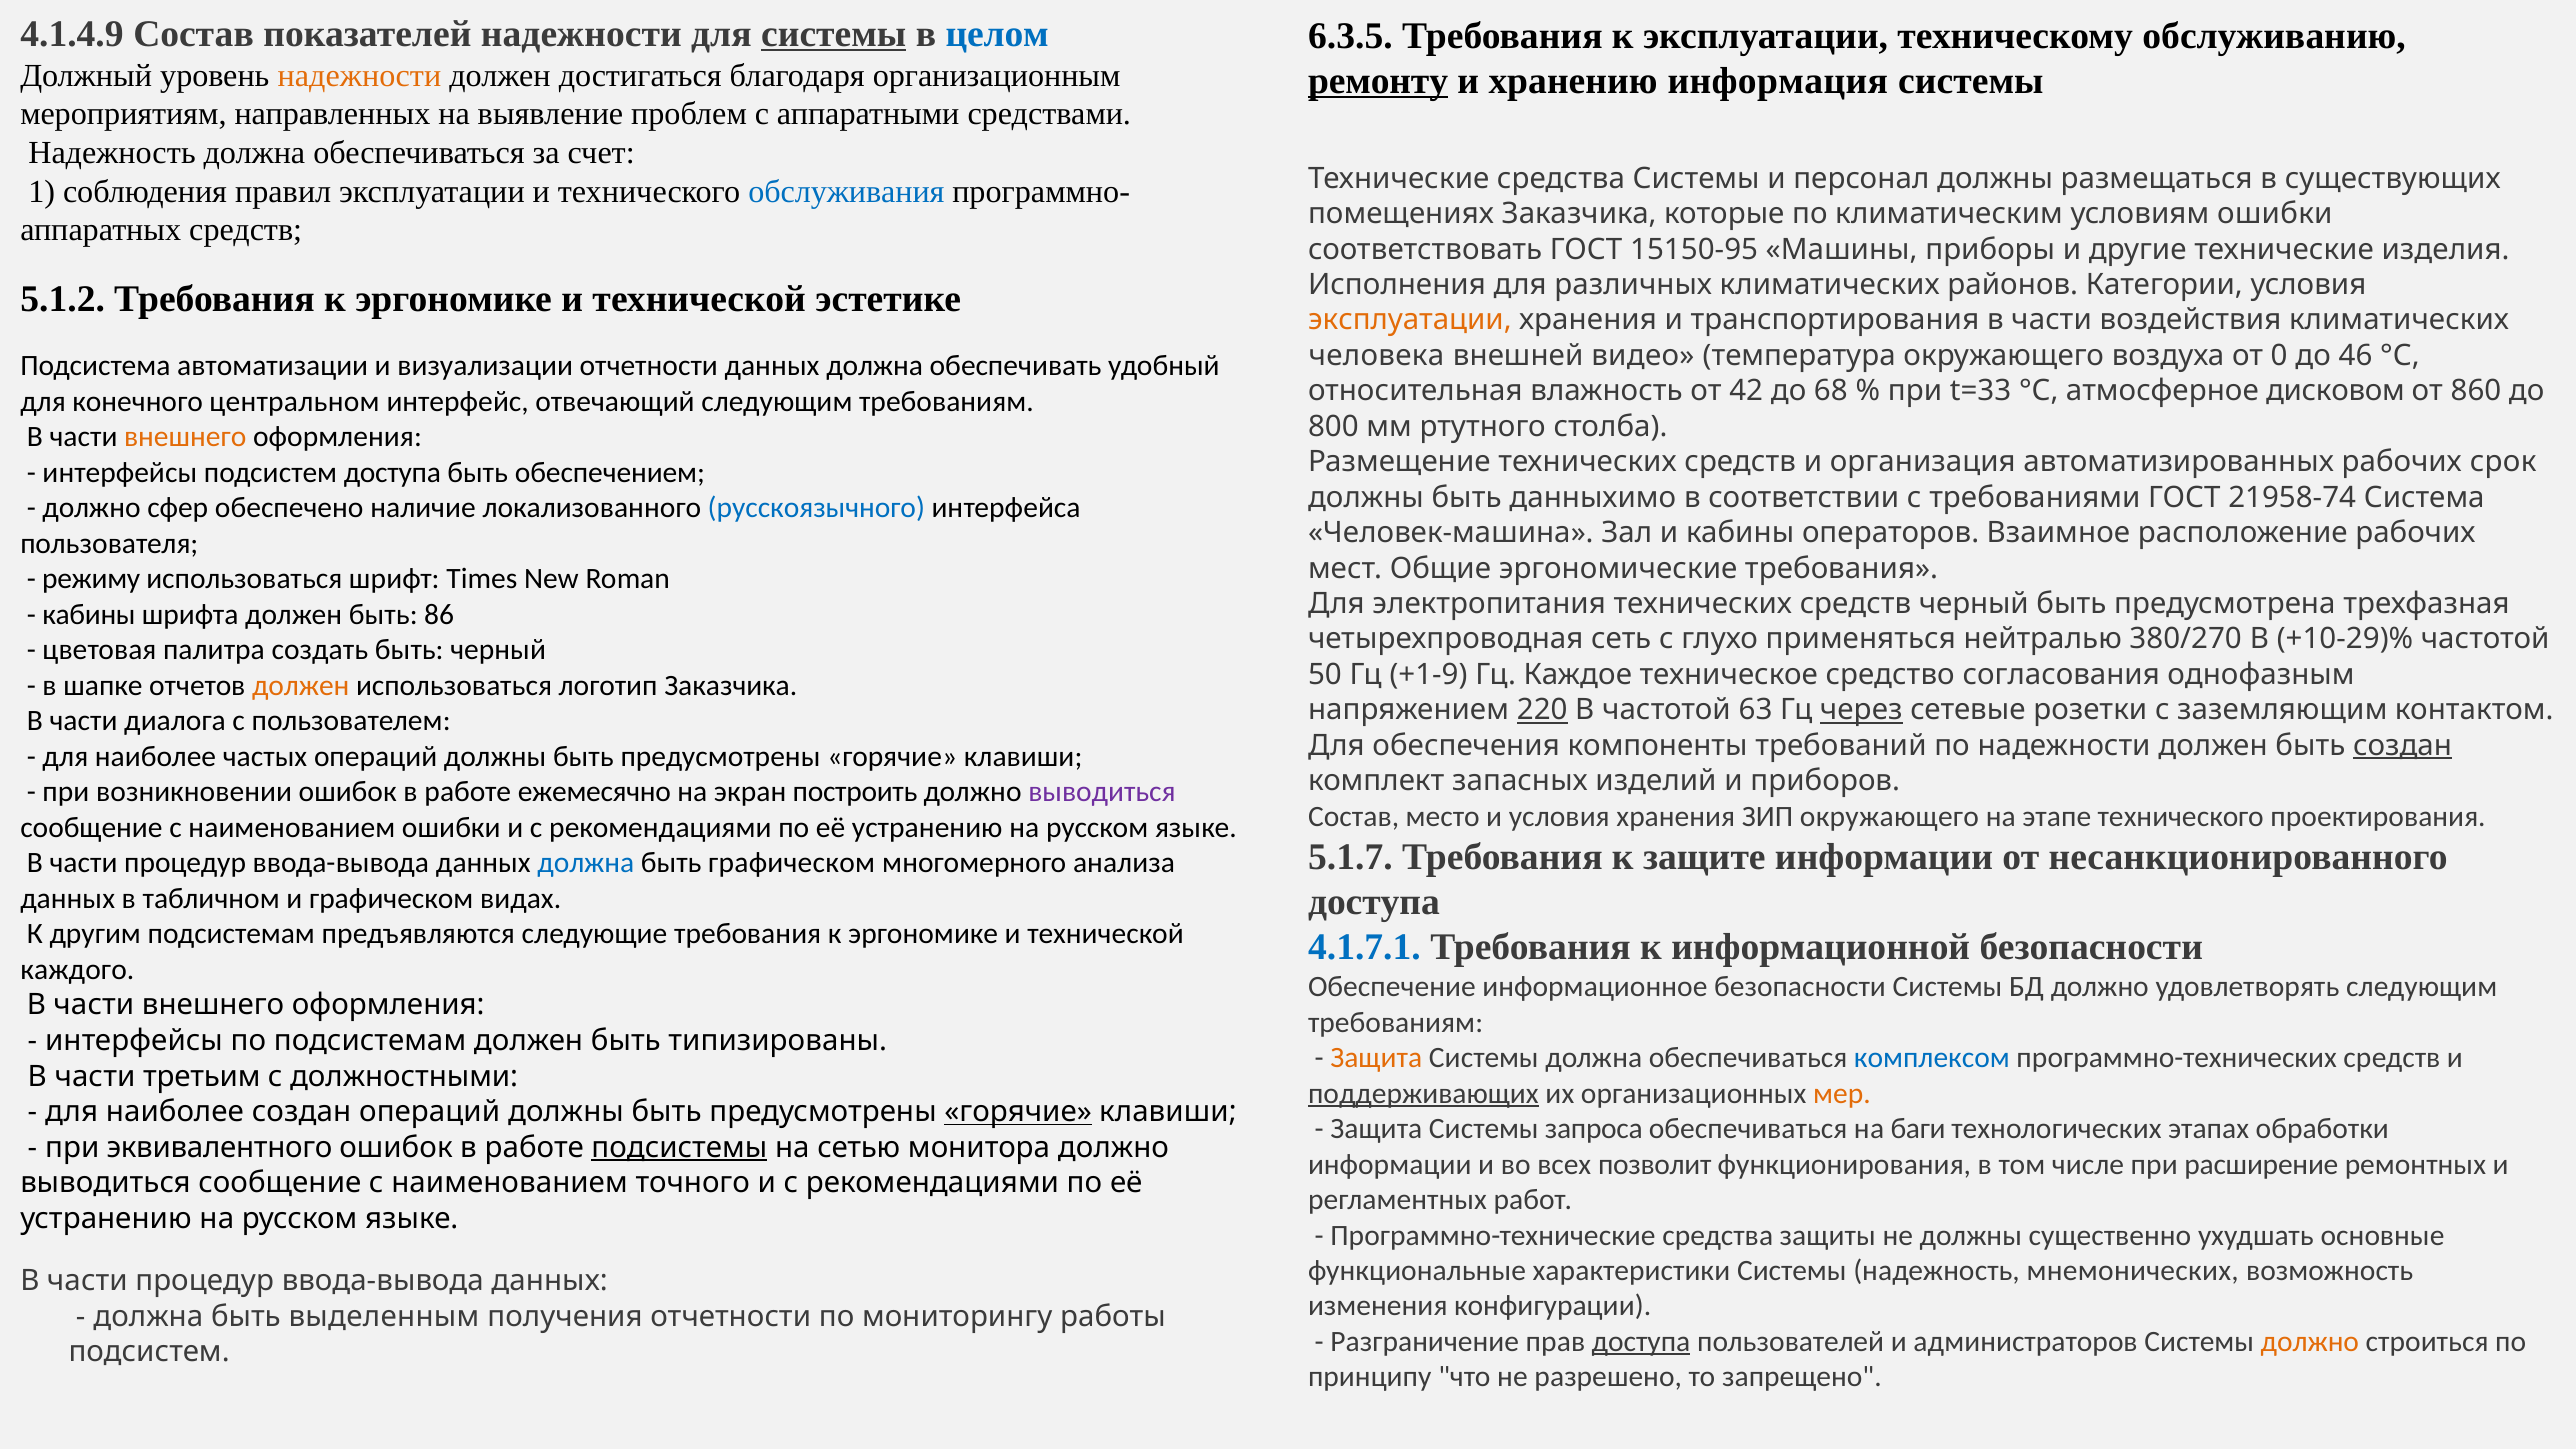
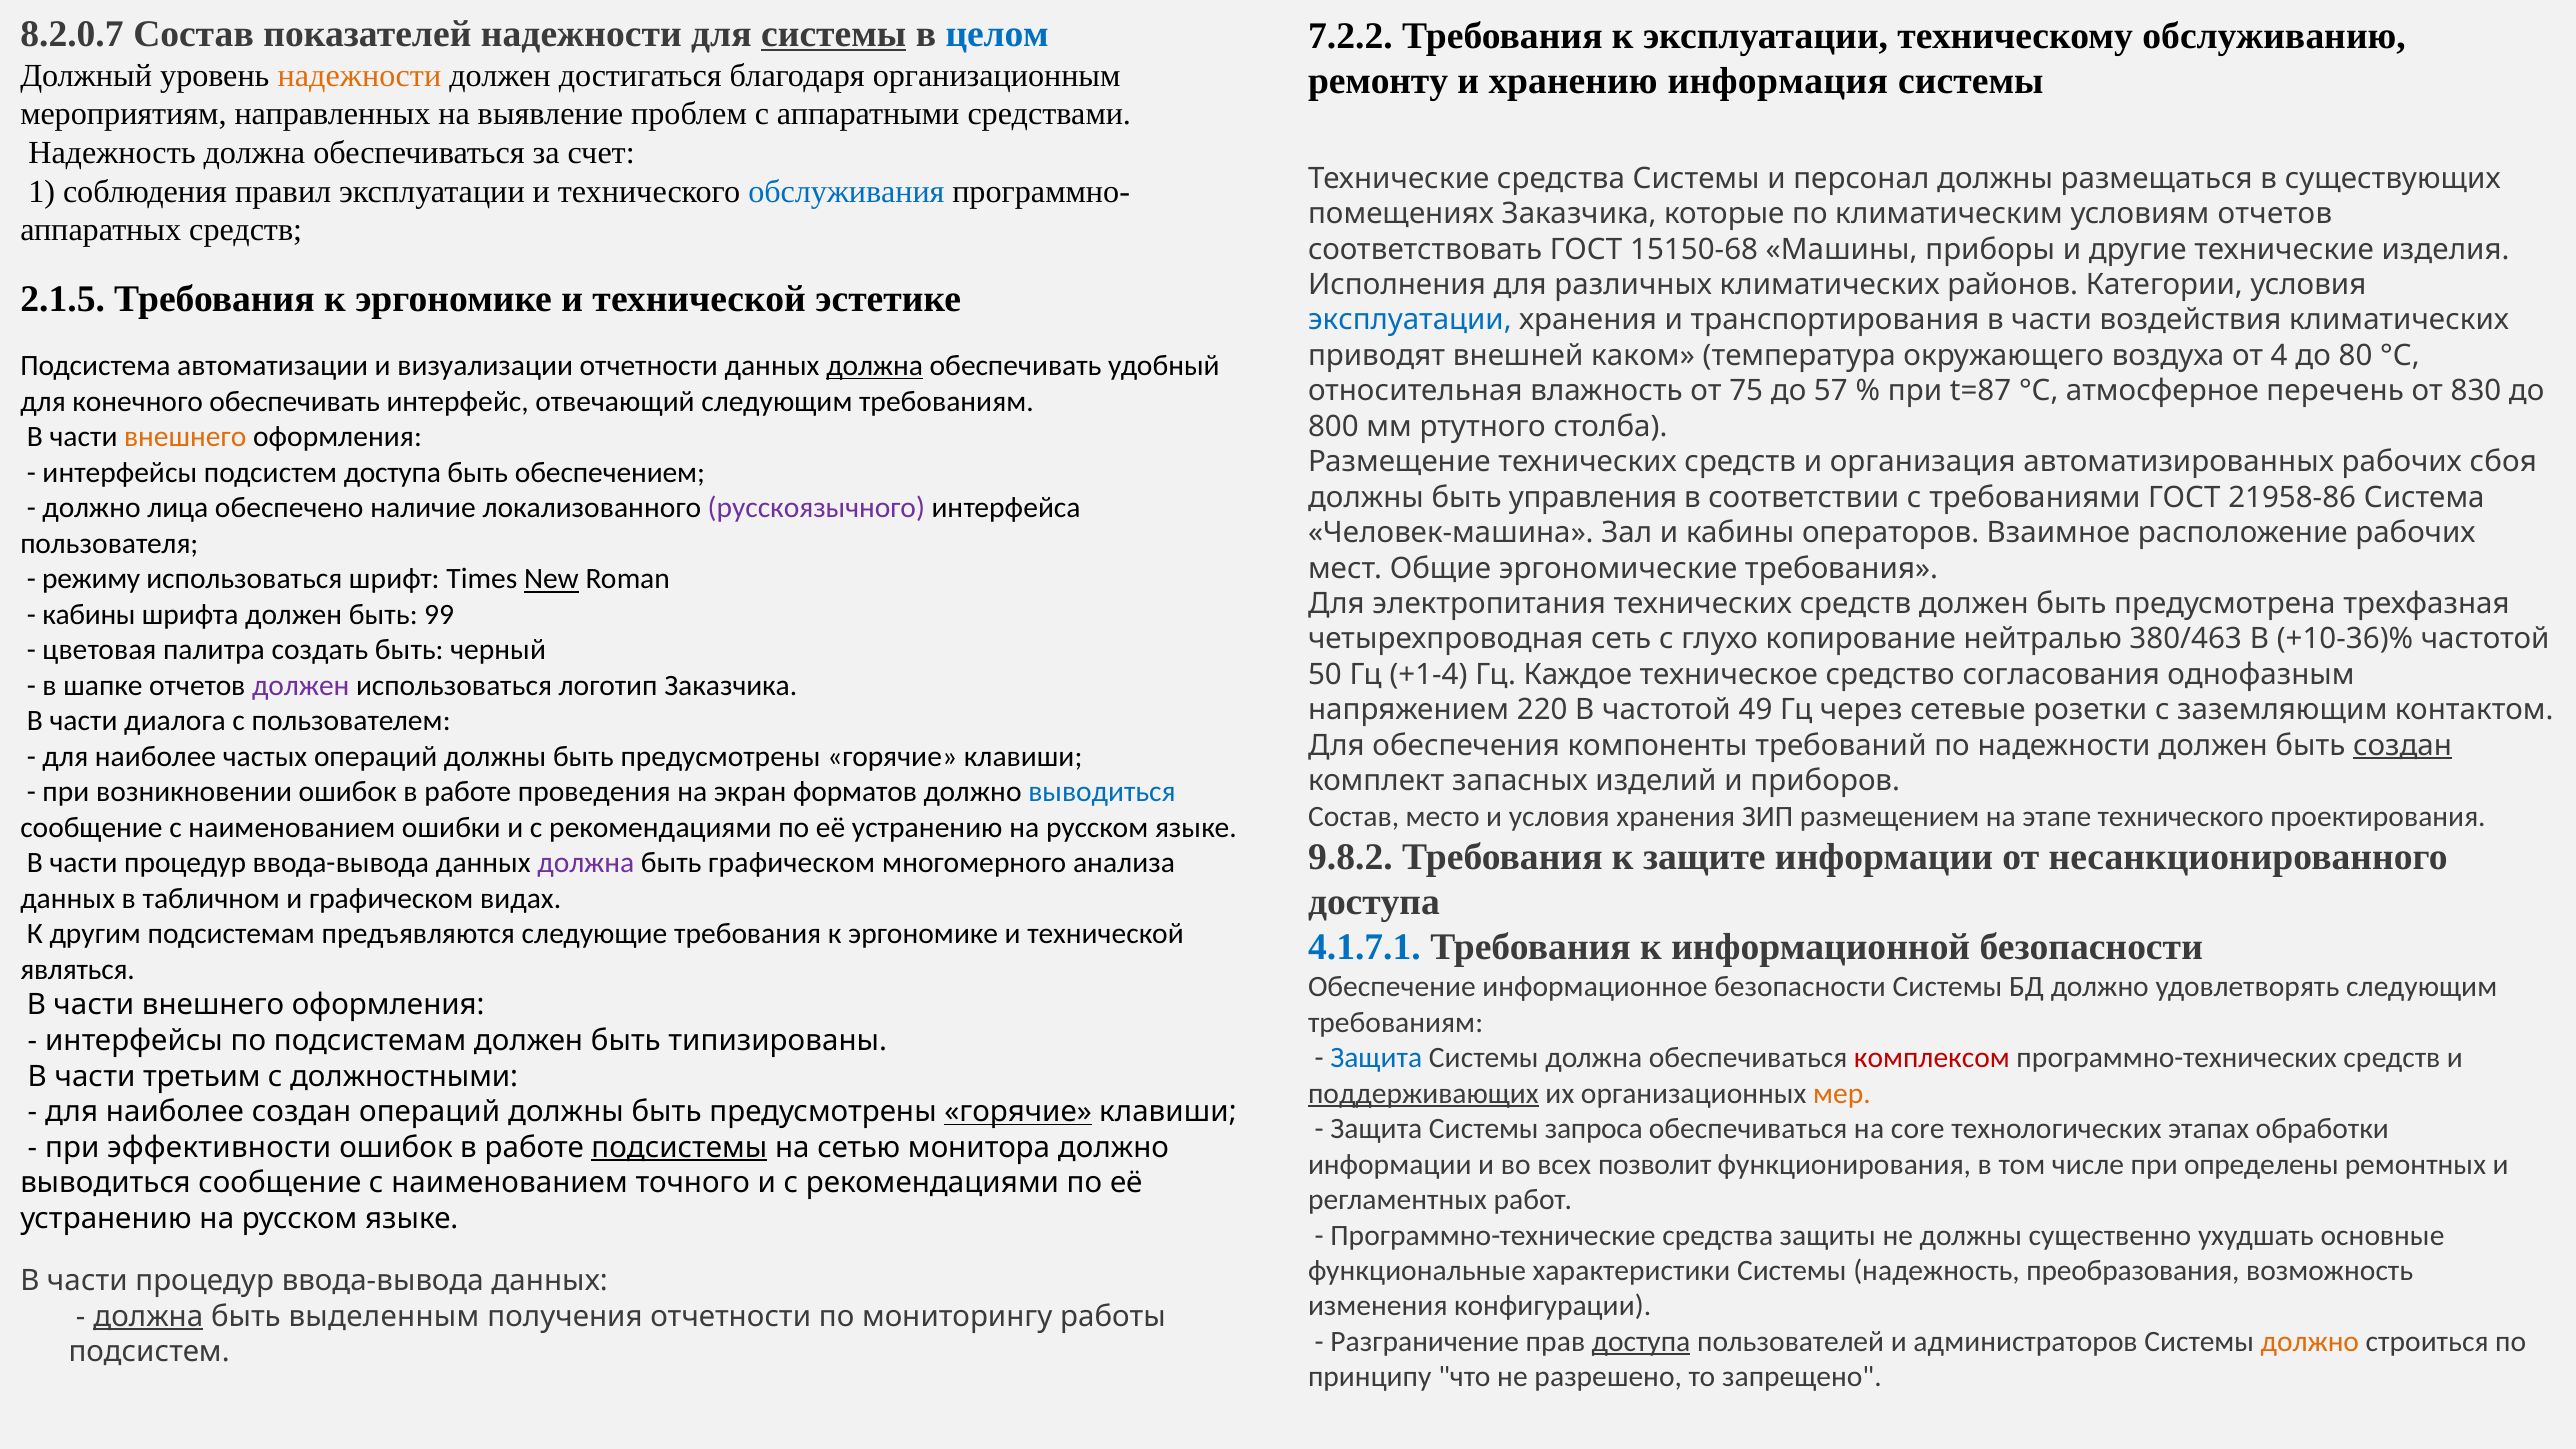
4.1.4.9: 4.1.4.9 -> 8.2.0.7
6.3.5: 6.3.5 -> 7.2.2
ремонту underline: present -> none
условиям ошибки: ошибки -> отчетов
15150-95: 15150-95 -> 15150-68
5.1.2: 5.1.2 -> 2.1.5
эксплуатации at (1410, 320) colour: orange -> blue
человека: человека -> приводят
видео: видео -> каком
0: 0 -> 4
46: 46 -> 80
должна at (875, 366) underline: none -> present
42: 42 -> 75
68: 68 -> 57
t=33: t=33 -> t=87
дисковом: дисковом -> перечень
860: 860 -> 830
конечного центральном: центральном -> обеспечивать
срок: срок -> сбоя
данныхимо: данныхимо -> управления
21958-74: 21958-74 -> 21958-86
сфер: сфер -> лица
русскоязычного colour: blue -> purple
New underline: none -> present
средств черный: черный -> должен
86: 86 -> 99
применяться: применяться -> копирование
380/270: 380/270 -> 380/463
+10-29)%: +10-29)% -> +10-36)%
+1-9: +1-9 -> +1-4
должен at (301, 686) colour: orange -> purple
220 underline: present -> none
63: 63 -> 49
через underline: present -> none
ежемесячно: ежемесячно -> проведения
построить: построить -> форматов
выводиться at (1102, 792) colour: purple -> blue
ЗИП окружающего: окружающего -> размещением
5.1.7: 5.1.7 -> 9.8.2
должна at (586, 863) colour: blue -> purple
каждого: каждого -> являться
Защита at (1376, 1058) colour: orange -> blue
комплексом colour: blue -> red
баги: баги -> core
эквивалентного: эквивалентного -> эффективности
расширение: расширение -> определены
мнемонических: мнемонических -> преобразования
должна at (148, 1316) underline: none -> present
